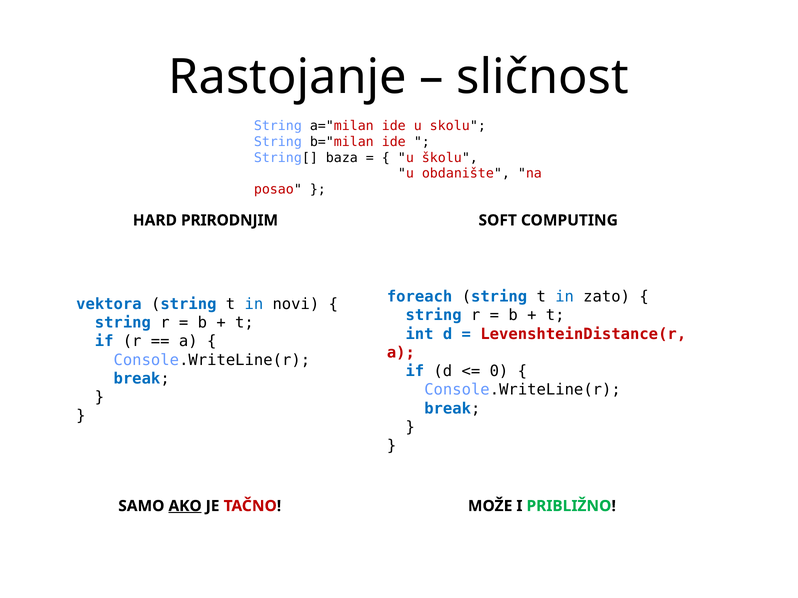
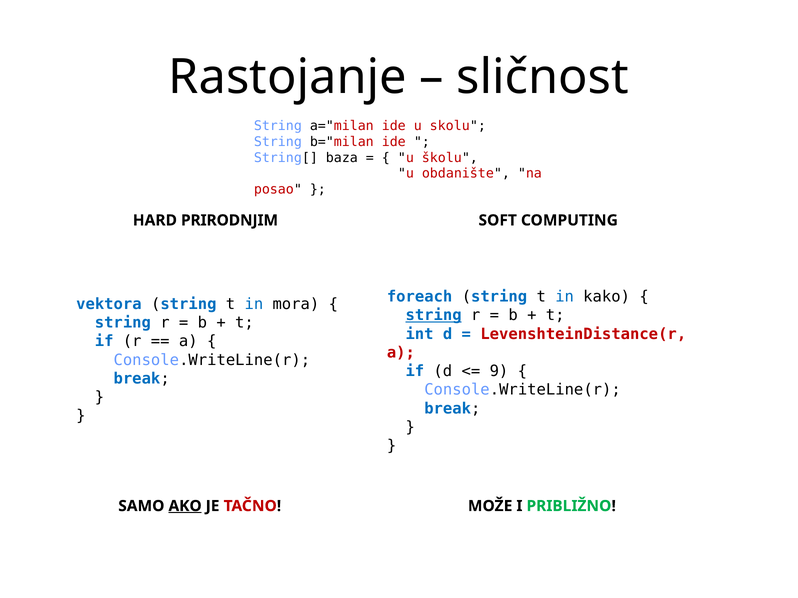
zato: zato -> kako
novi: novi -> mora
string at (434, 316) underline: none -> present
0: 0 -> 9
